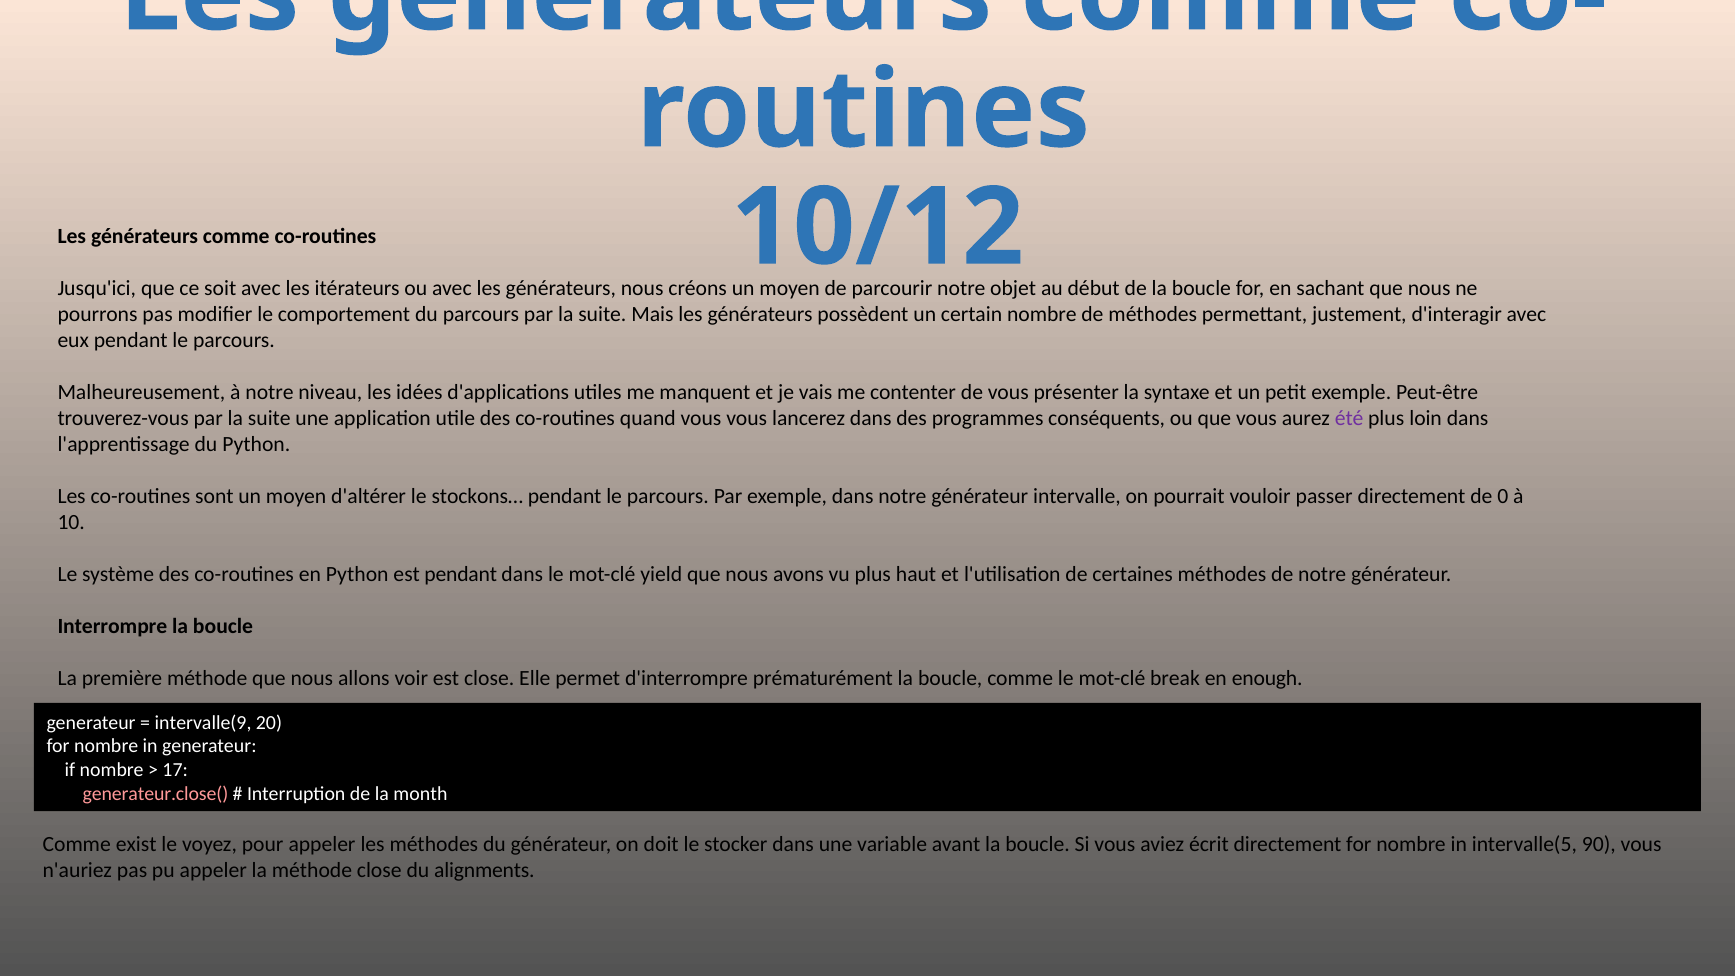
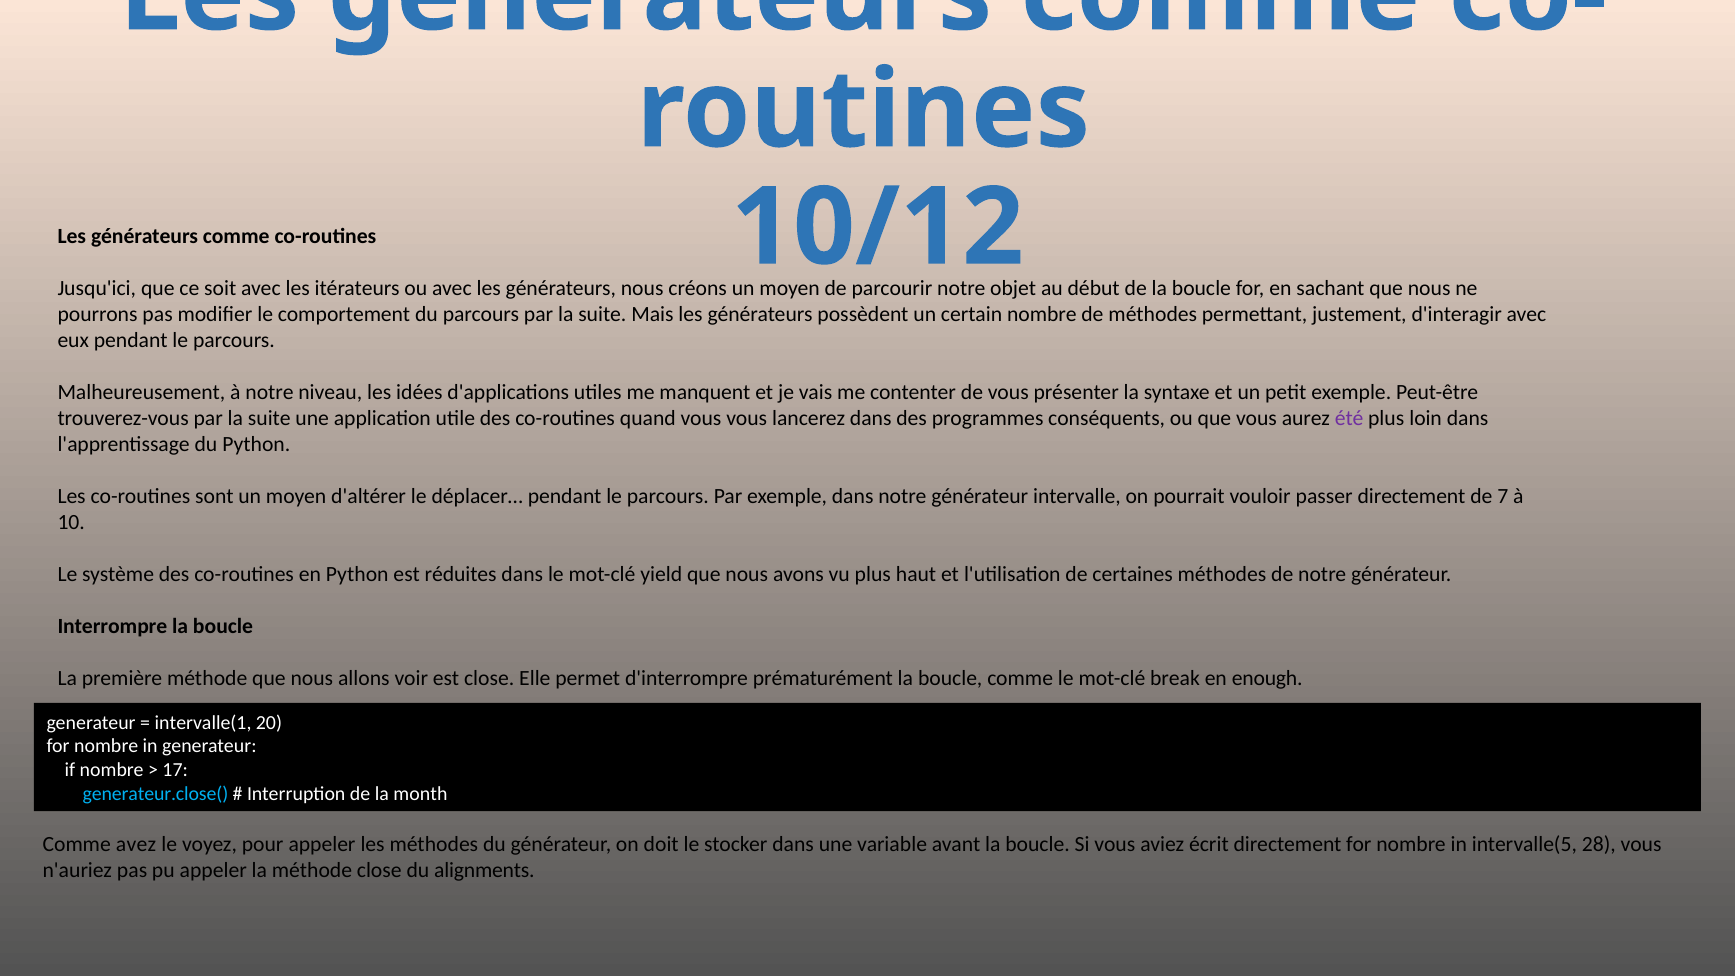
stockons…: stockons… -> déplacer…
0: 0 -> 7
est pendant: pendant -> réduites
intervalle(9: intervalle(9 -> intervalle(1
generateur.close( colour: pink -> light blue
exist: exist -> avez
90: 90 -> 28
